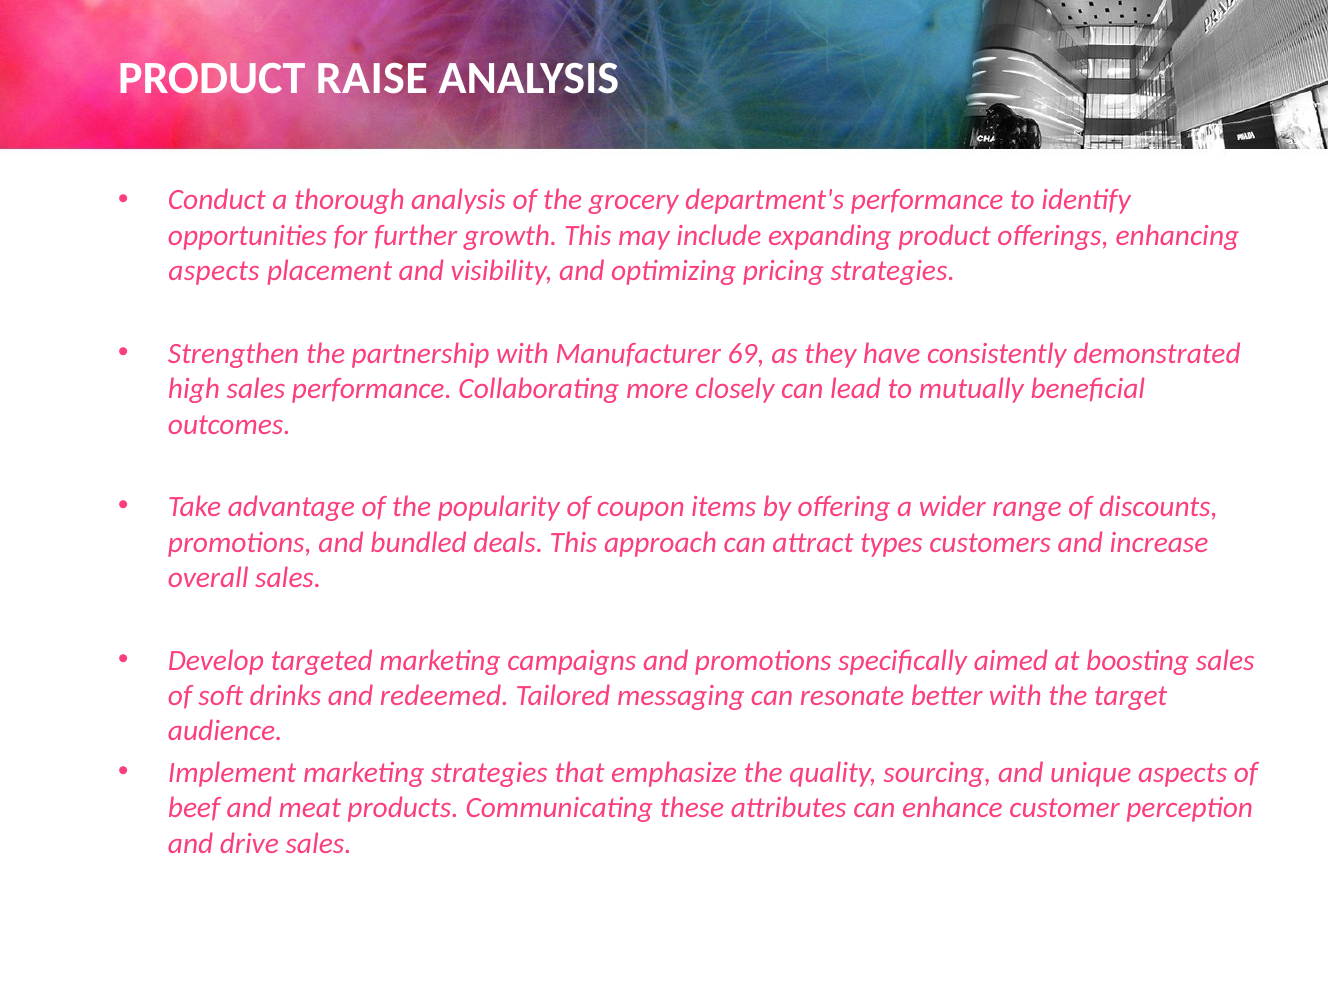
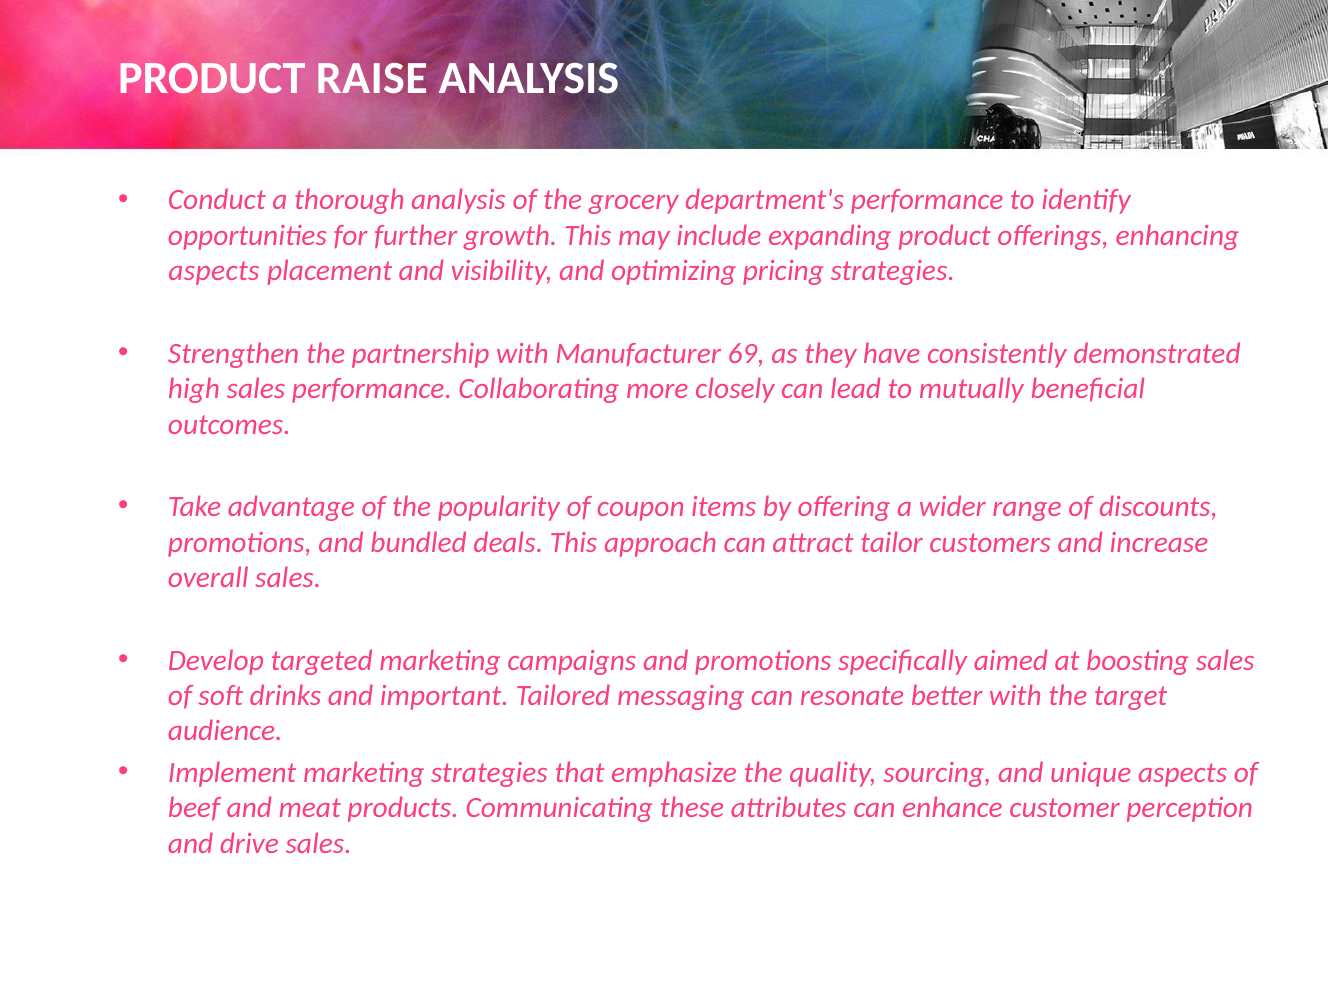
types: types -> tailor
redeemed: redeemed -> important
